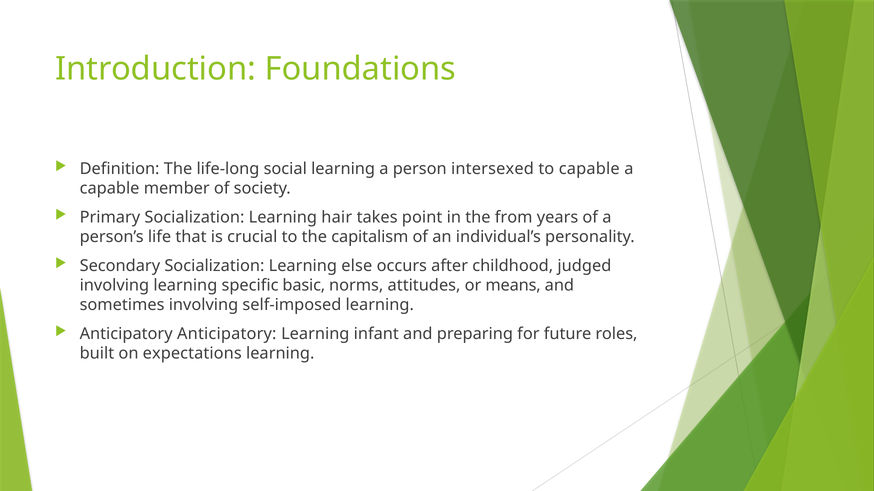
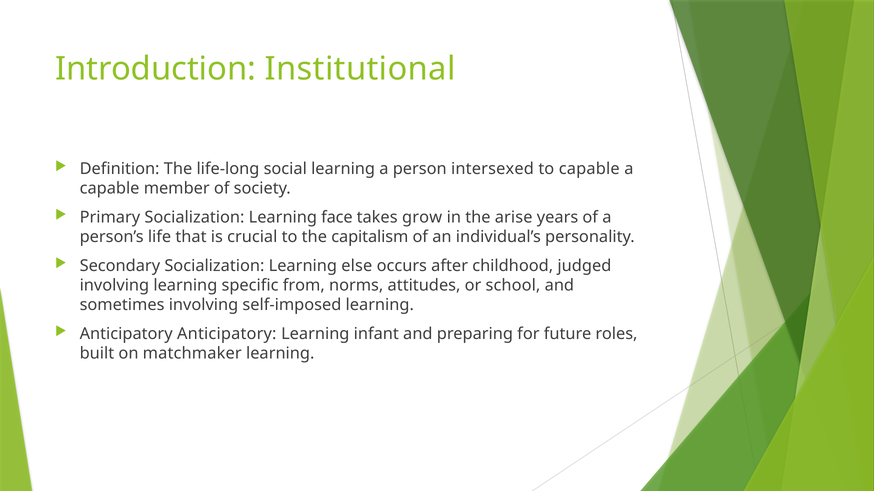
Foundations: Foundations -> Institutional
hair: hair -> face
point: point -> grow
from: from -> arise
basic: basic -> from
means: means -> school
expectations: expectations -> matchmaker
